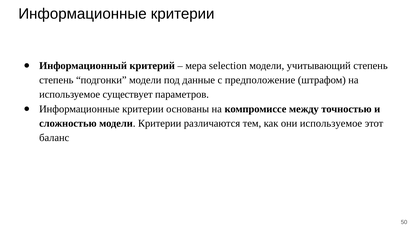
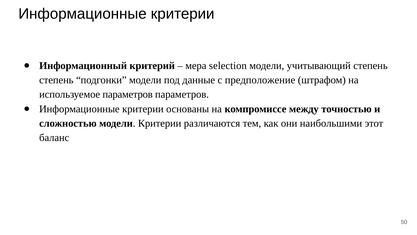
используемое существует: существует -> параметров
они используемое: используемое -> наибольшими
